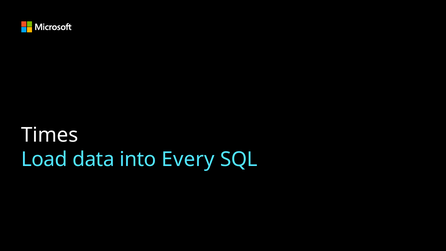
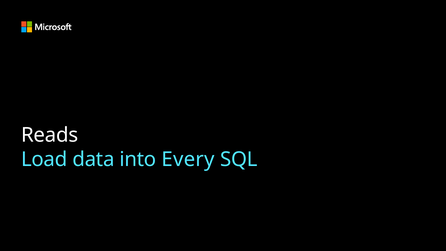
Times: Times -> Reads
